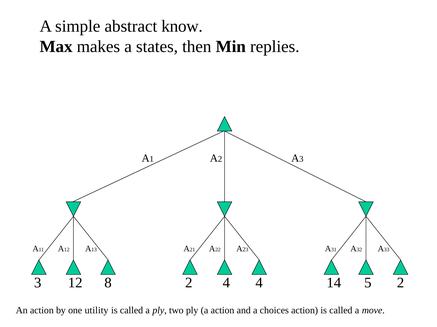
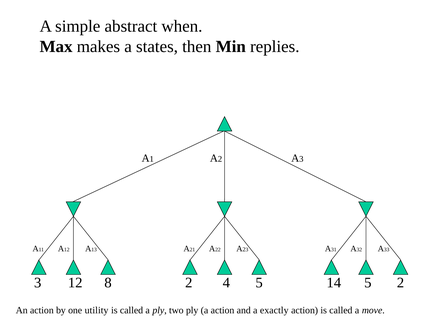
know: know -> when
4 4: 4 -> 5
choices: choices -> exactly
